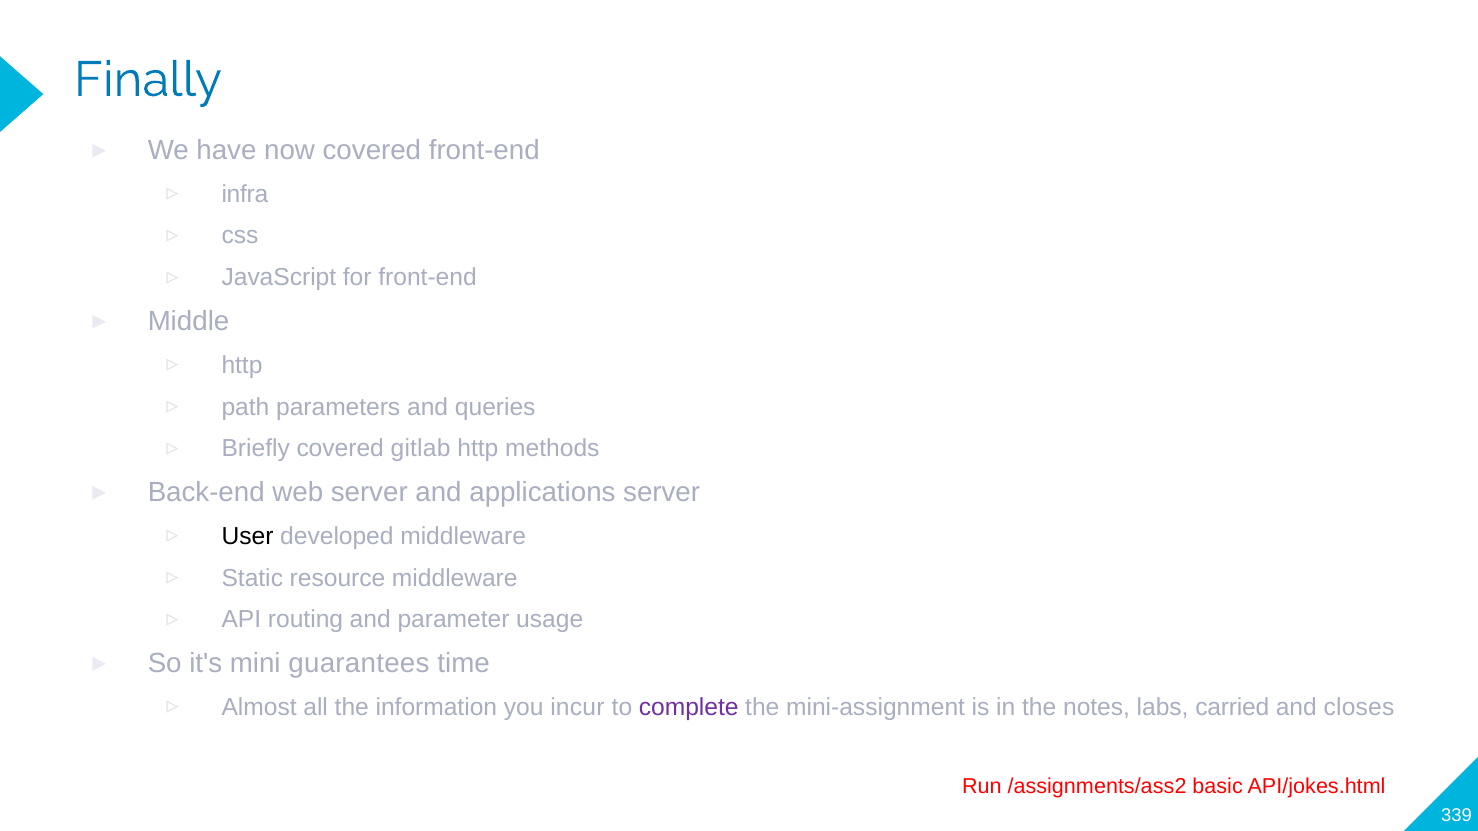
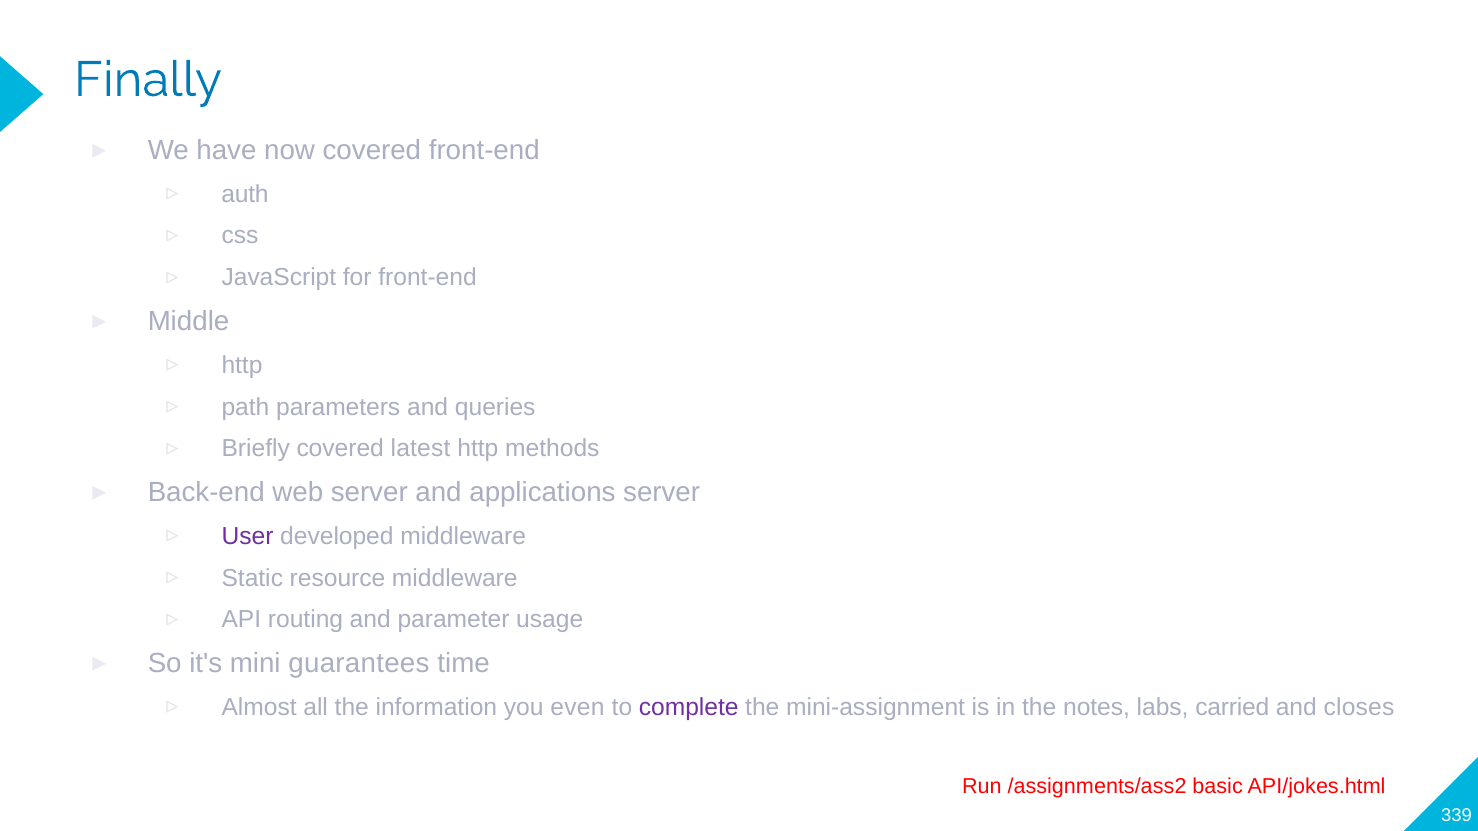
infra: infra -> auth
gitlab: gitlab -> latest
User colour: black -> purple
incur: incur -> even
